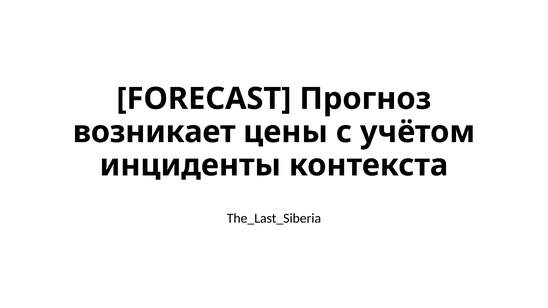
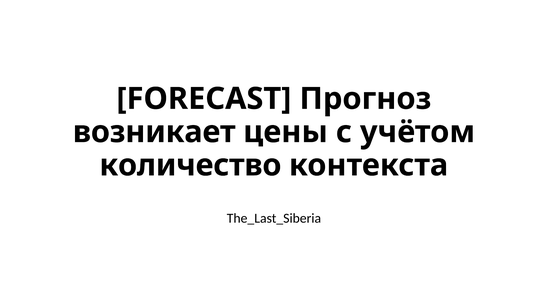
инциденты: инциденты -> количество
